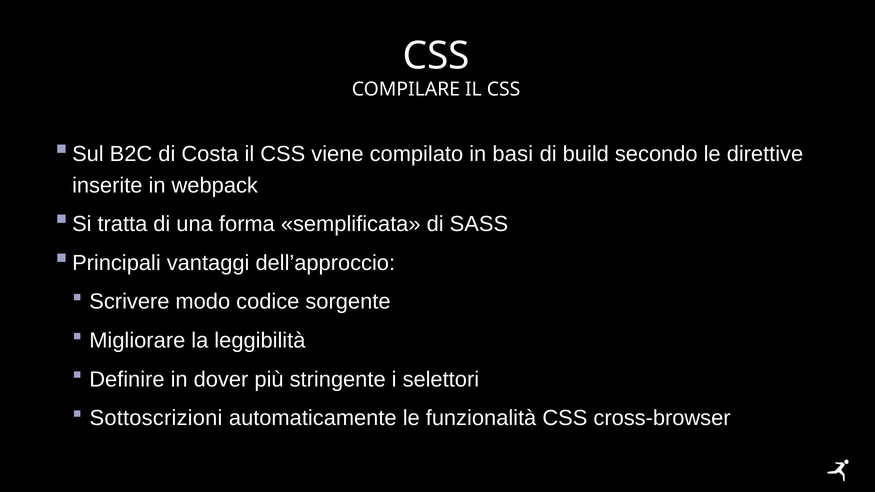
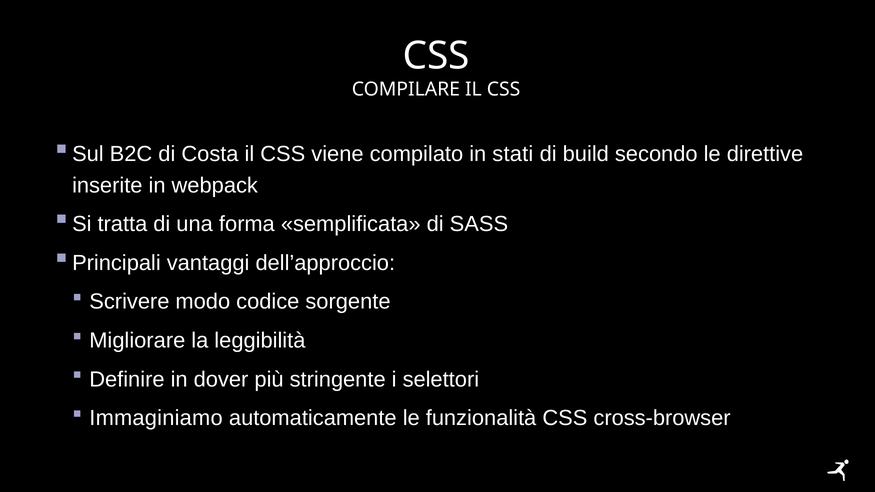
basi: basi -> stati
Sottoscrizioni: Sottoscrizioni -> Immaginiamo
